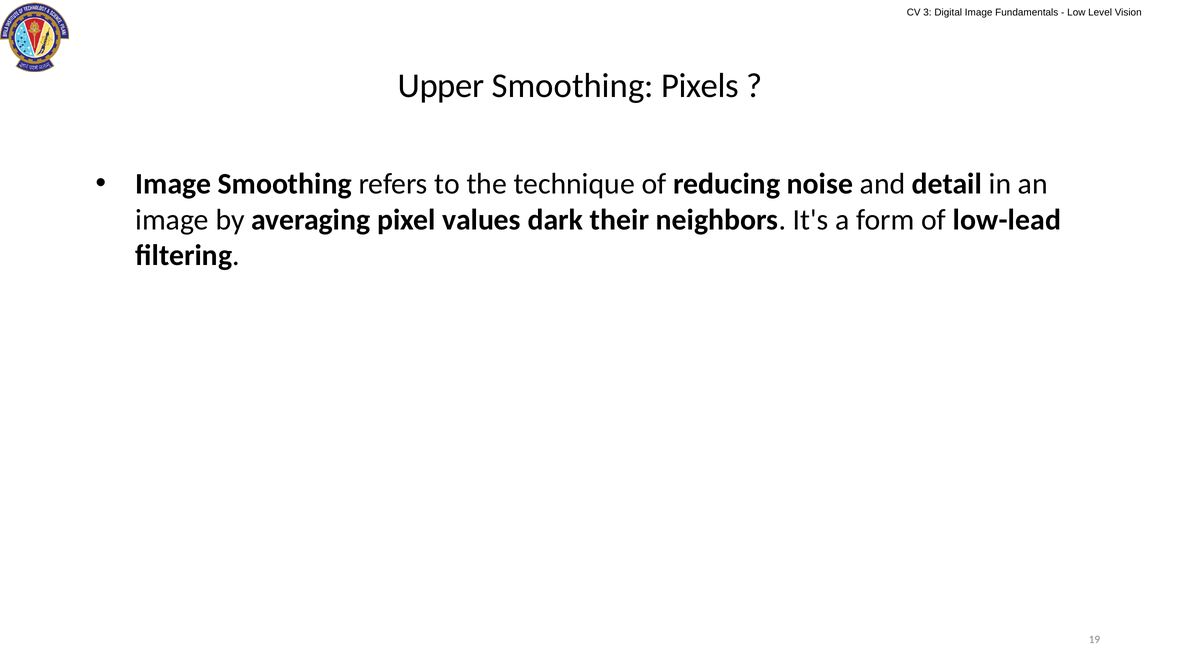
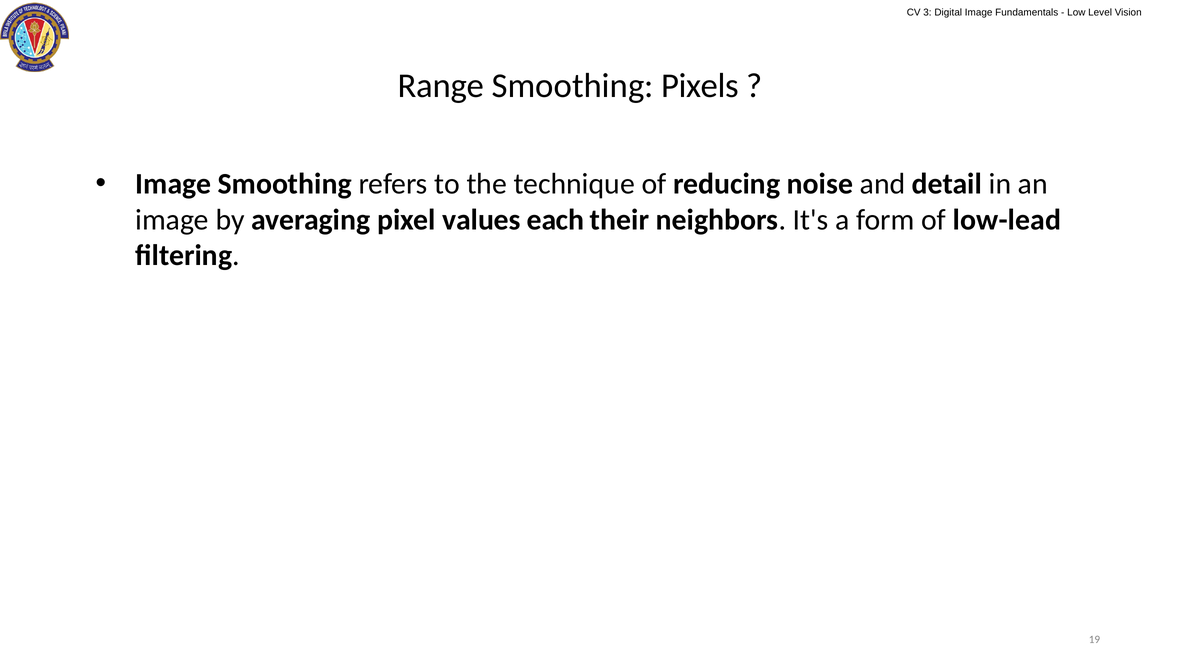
Upper: Upper -> Range
dark: dark -> each
